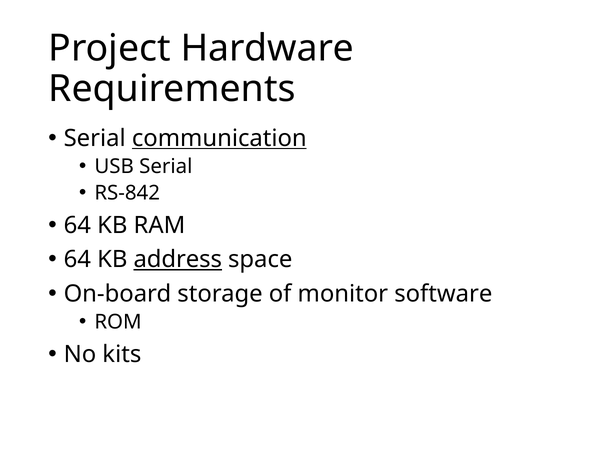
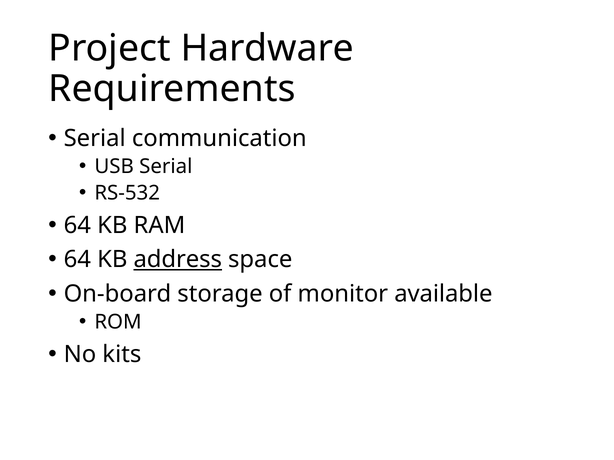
communication underline: present -> none
RS-842: RS-842 -> RS-532
software: software -> available
